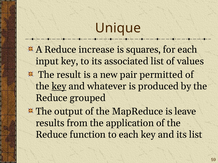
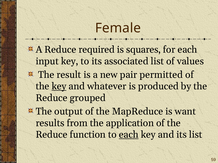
Unique: Unique -> Female
increase: increase -> required
leave: leave -> want
each at (129, 135) underline: none -> present
